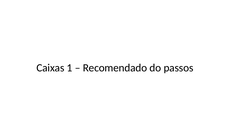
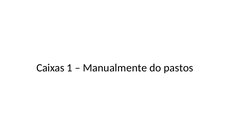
Recomendado: Recomendado -> Manualmente
passos: passos -> pastos
